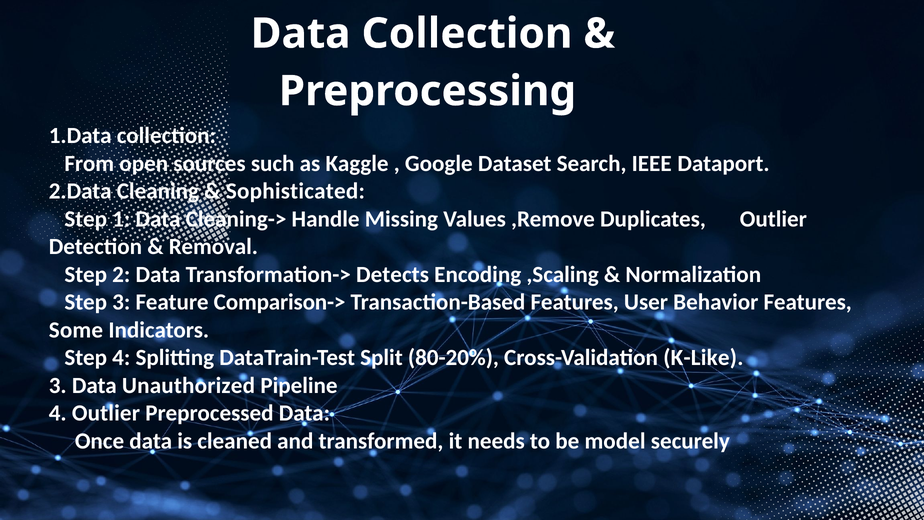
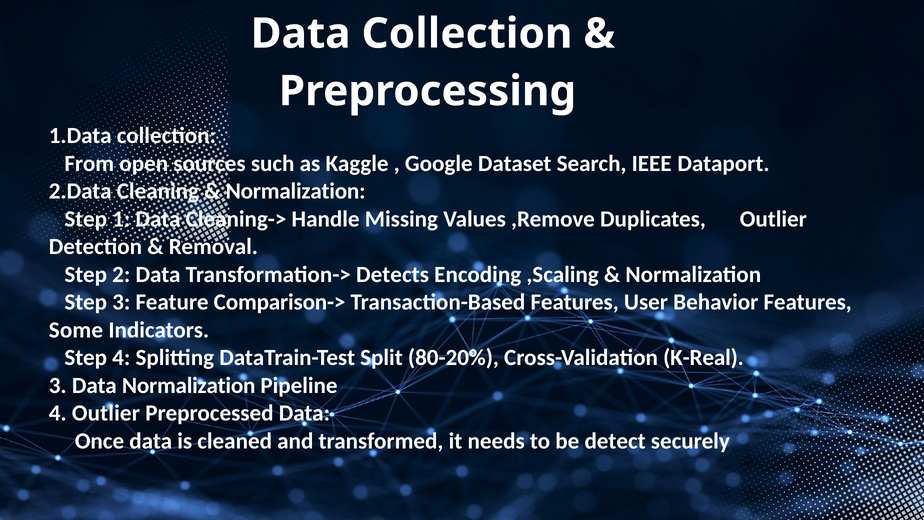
Sophisticated at (295, 191): Sophisticated -> Normalization
K-Like: K-Like -> K-Real
Data Unauthorized: Unauthorized -> Normalization
model: model -> detect
